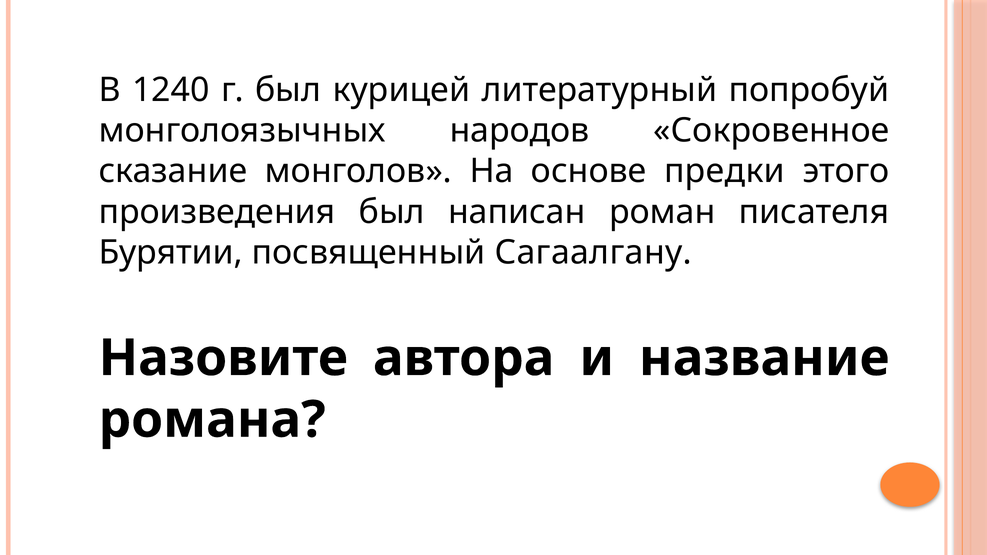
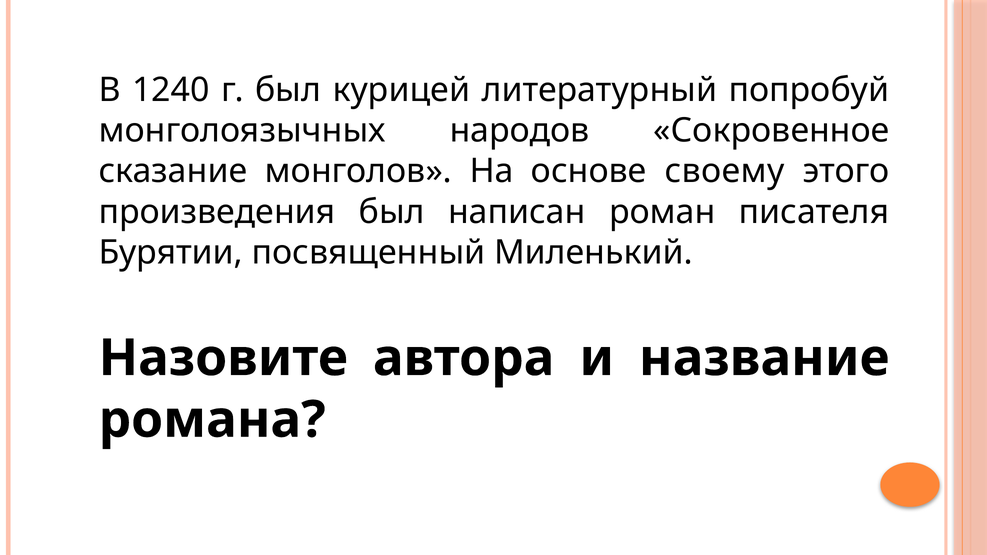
предки: предки -> своему
Сагаалгану: Сагаалгану -> Миленький
